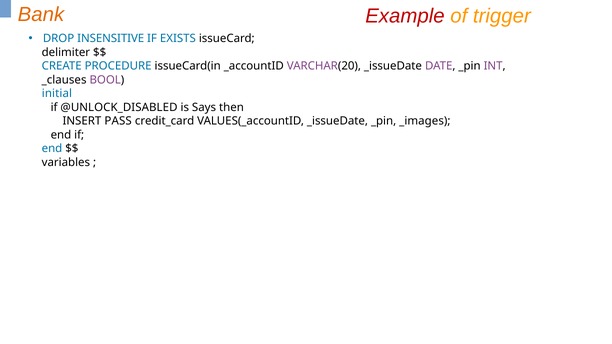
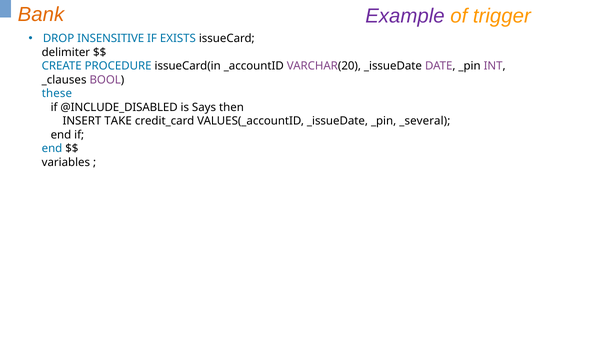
Example colour: red -> purple
initial: initial -> these
@UNLOCK_DISABLED: @UNLOCK_DISABLED -> @INCLUDE_DISABLED
PASS: PASS -> TAKE
_images: _images -> _several
